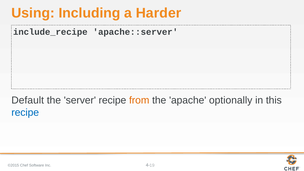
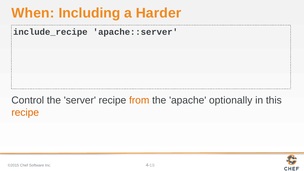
Using: Using -> When
Default: Default -> Control
recipe at (25, 112) colour: blue -> orange
